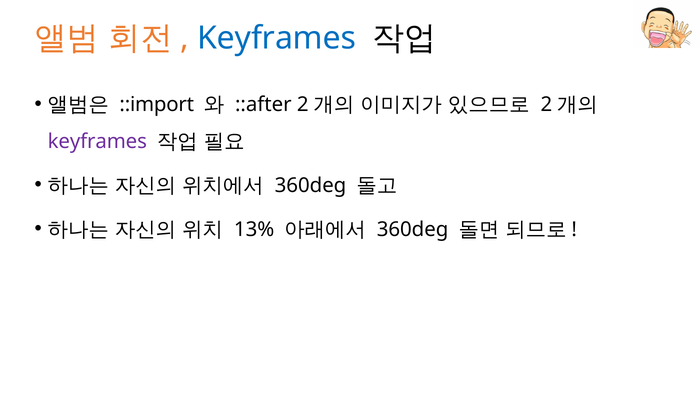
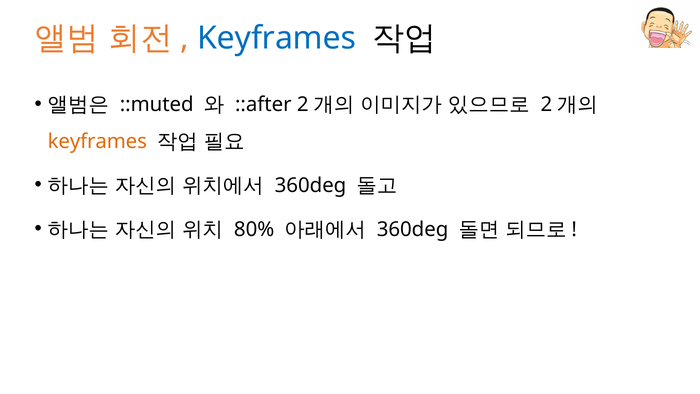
::import: ::import -> ::muted
keyframes at (97, 141) colour: purple -> orange
13%: 13% -> 80%
